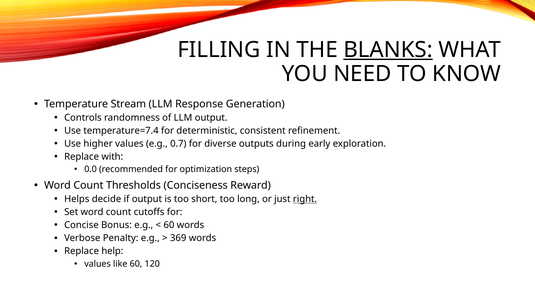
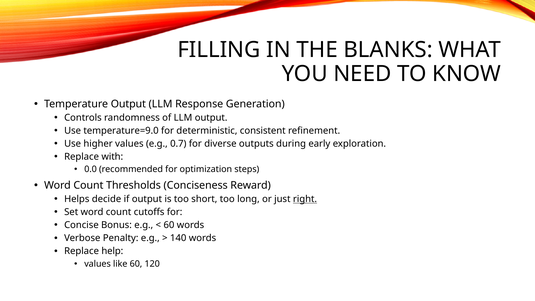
BLANKS underline: present -> none
Temperature Stream: Stream -> Output
temperature=7.4: temperature=7.4 -> temperature=9.0
369: 369 -> 140
